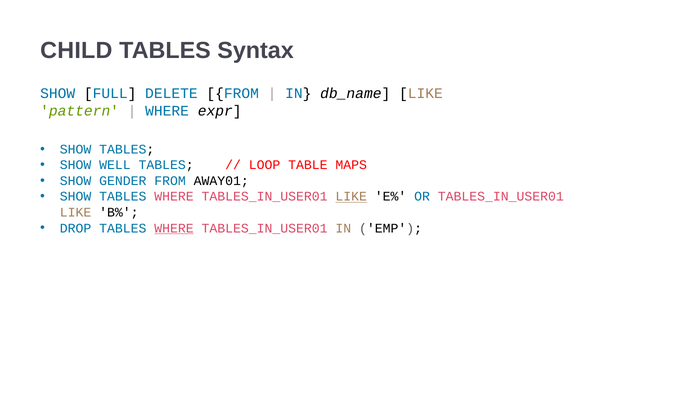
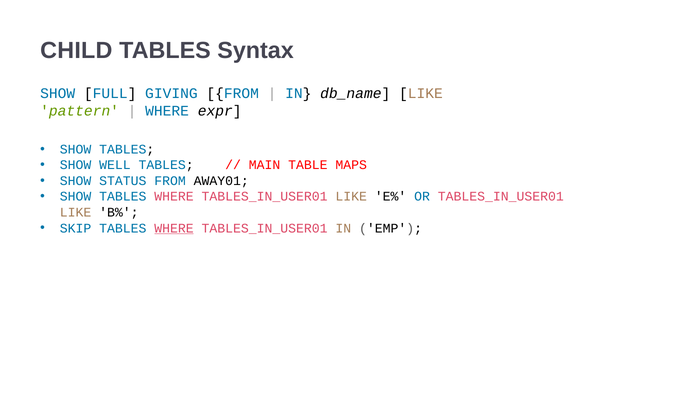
DELETE: DELETE -> GIVING
LOOP: LOOP -> MAIN
GENDER: GENDER -> STATUS
LIKE at (351, 197) underline: present -> none
DROP: DROP -> SKIP
